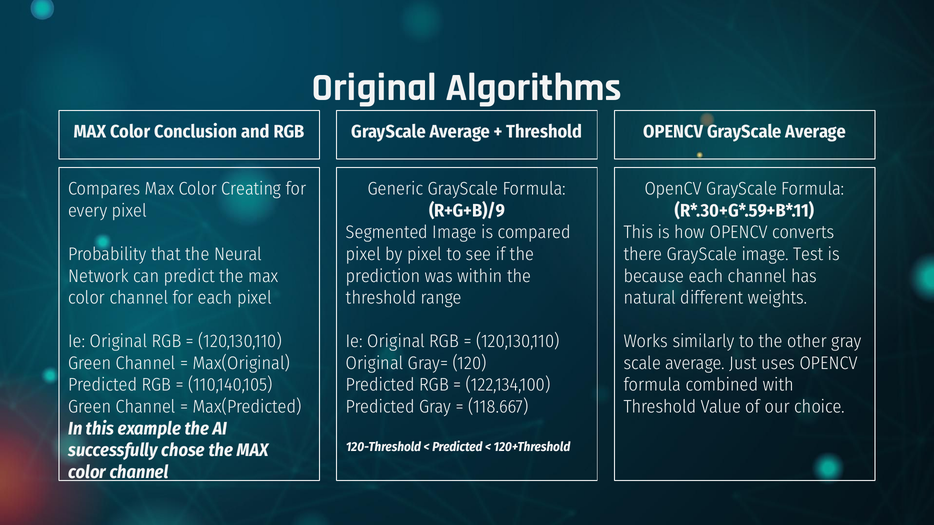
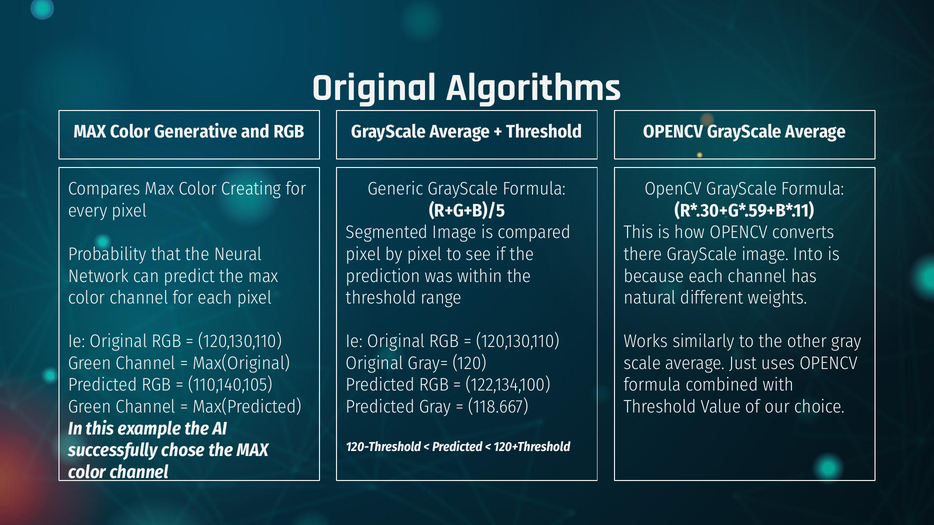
Conclusion: Conclusion -> Generative
R+G+B)/9: R+G+B)/9 -> R+G+B)/5
Test: Test -> Into
